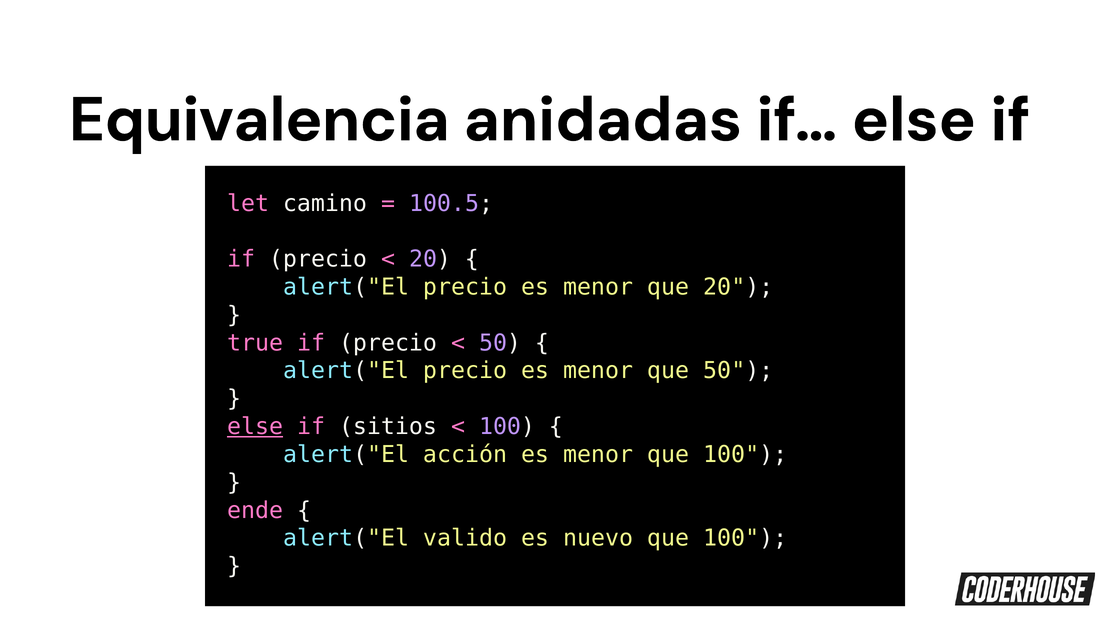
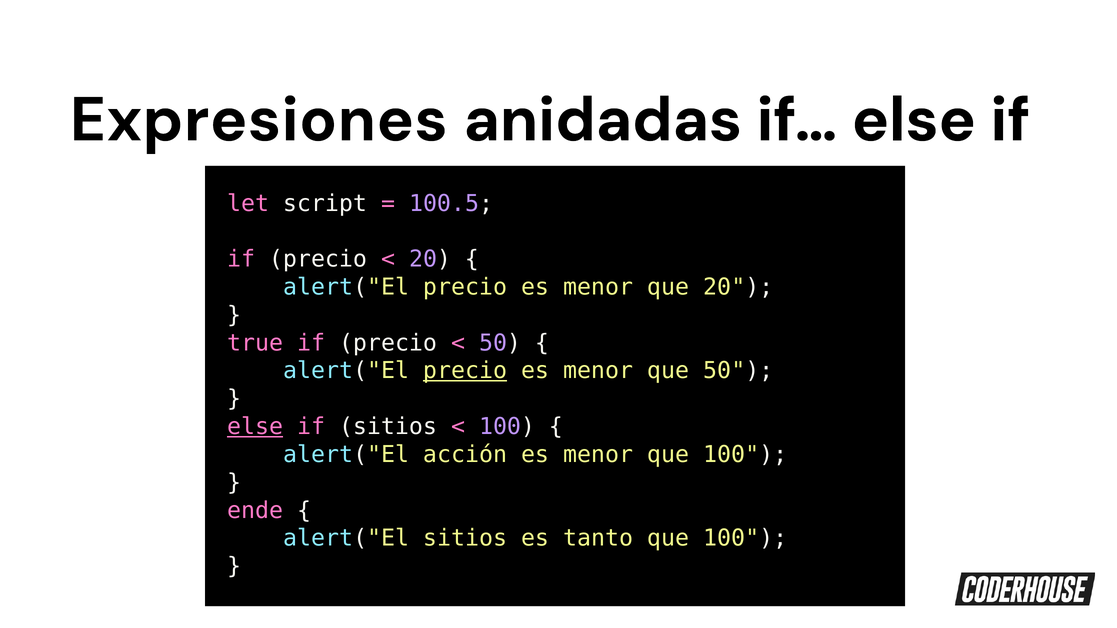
Equivalencia: Equivalencia -> Expresiones
camino: camino -> script
precio at (465, 371) underline: none -> present
alert("El valido: valido -> sitios
nuevo: nuevo -> tanto
